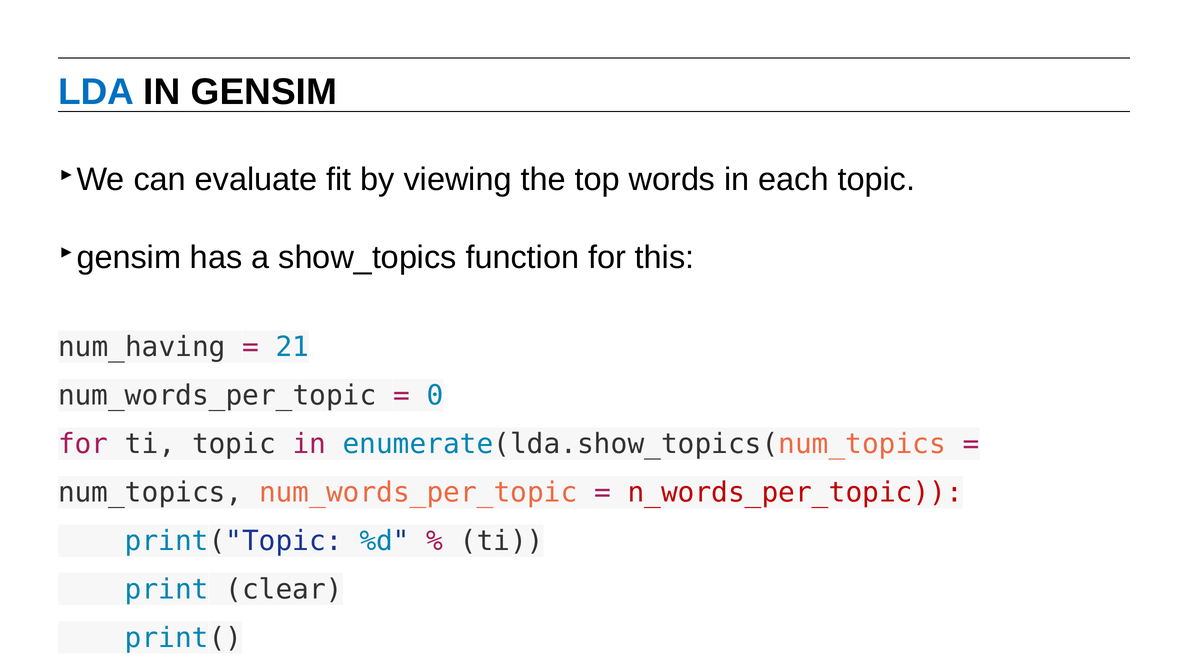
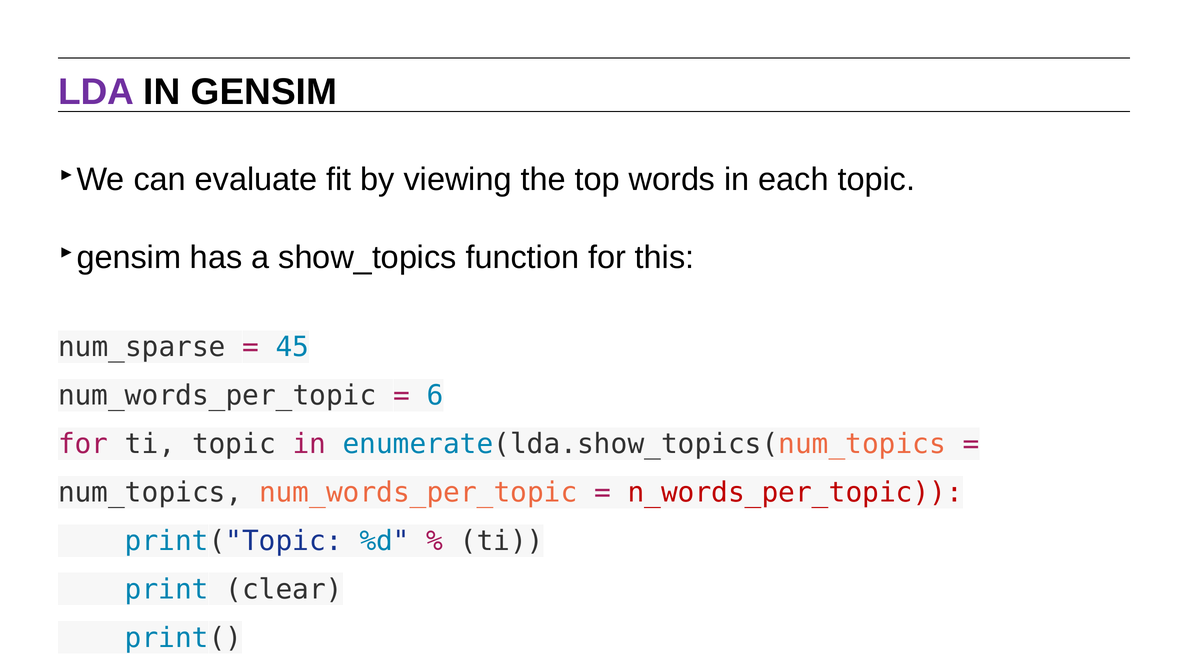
LDA colour: blue -> purple
num_having: num_having -> num_sparse
21: 21 -> 45
0: 0 -> 6
